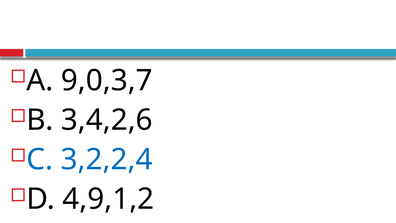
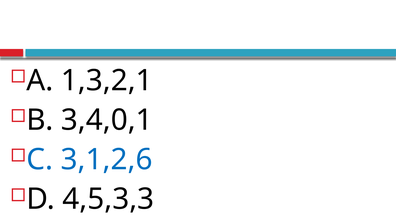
9,0,3,7: 9,0,3,7 -> 1,3,2,1
3,4,2,6: 3,4,2,6 -> 3,4,0,1
3,2,2,4: 3,2,2,4 -> 3,1,2,6
4,9,1,2: 4,9,1,2 -> 4,5,3,3
